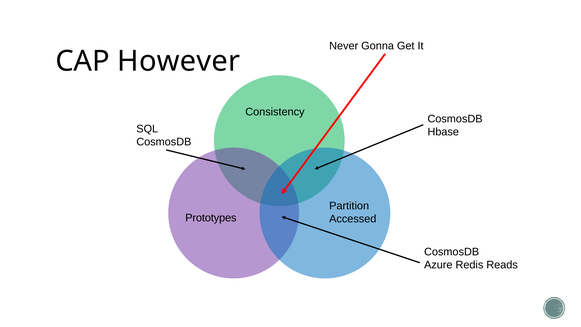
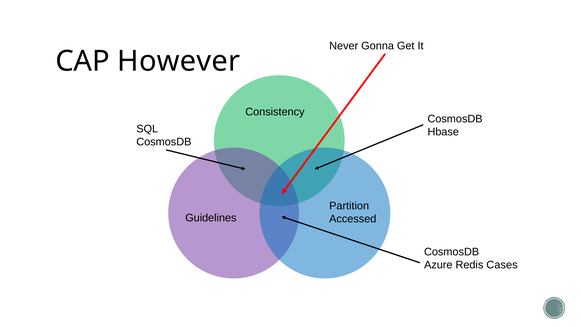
Prototypes: Prototypes -> Guidelines
Reads: Reads -> Cases
